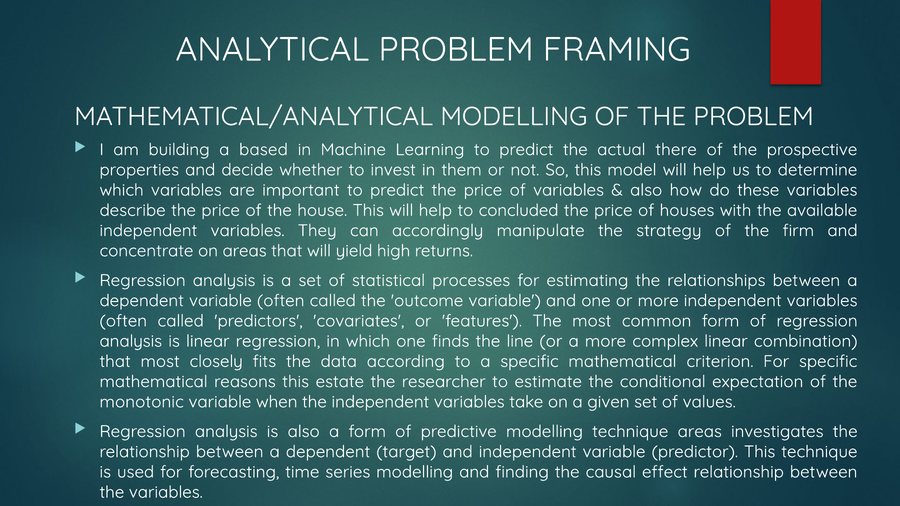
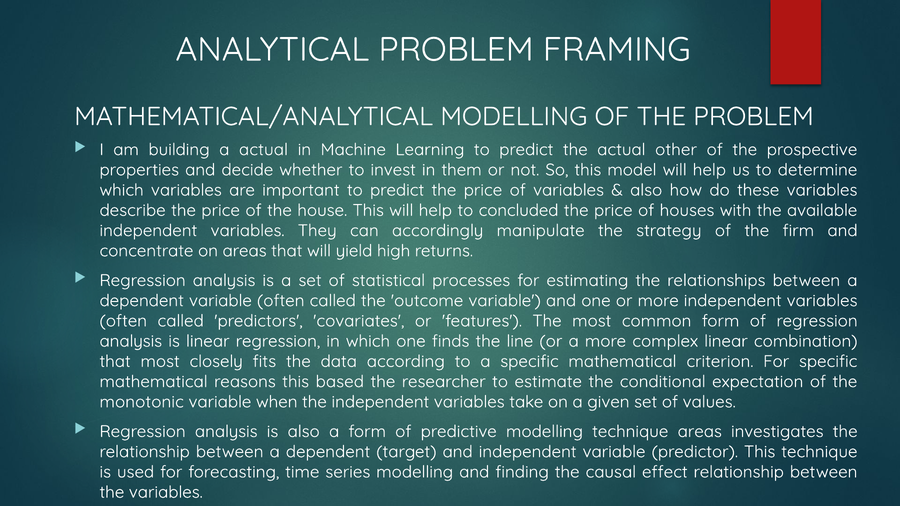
a based: based -> actual
there: there -> other
estate: estate -> based
